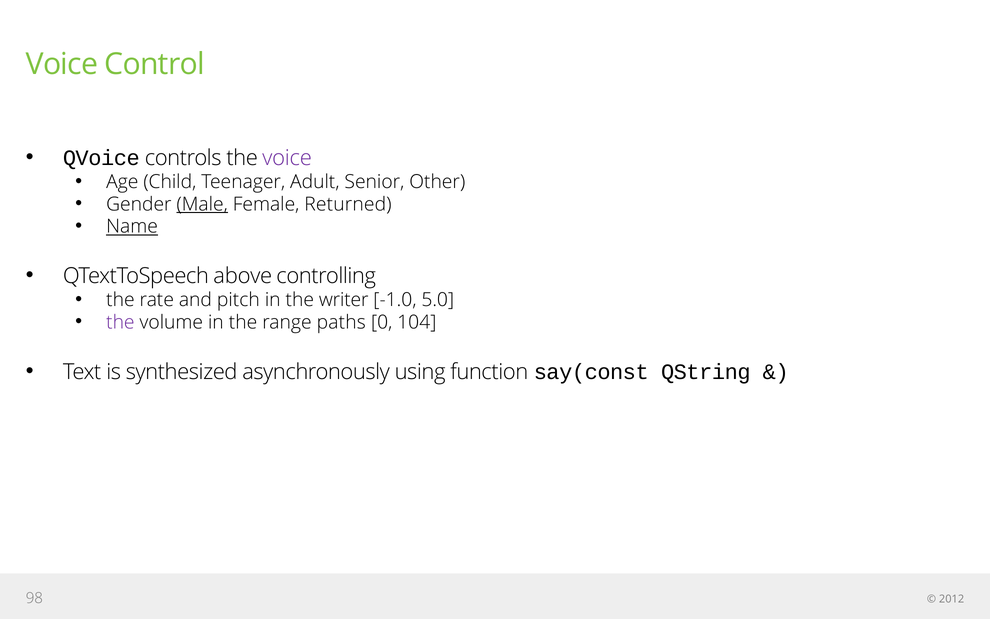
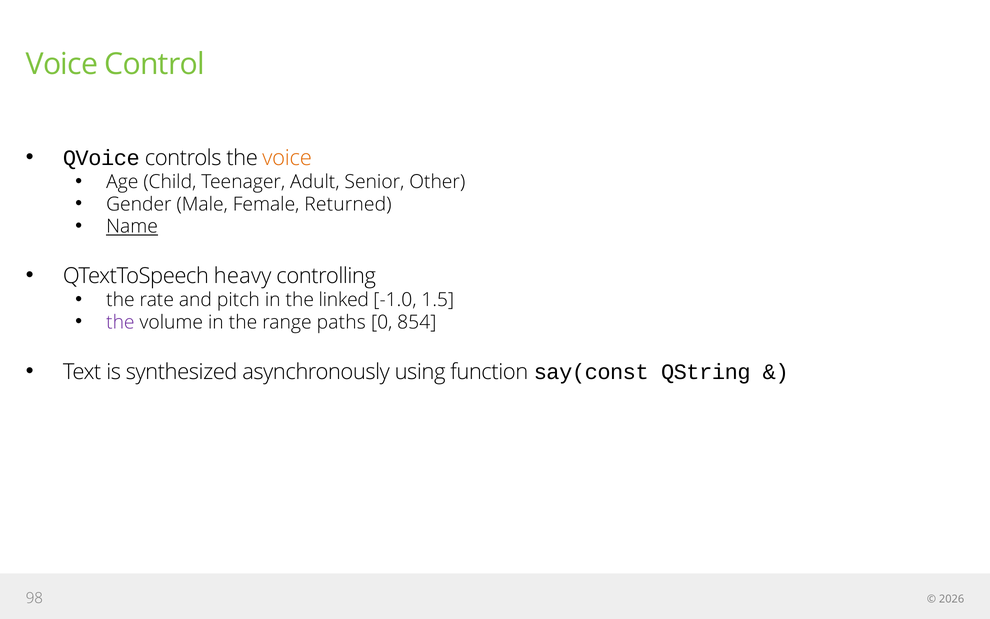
voice at (287, 158) colour: purple -> orange
Male underline: present -> none
above: above -> heavy
writer: writer -> linked
5.0: 5.0 -> 1.5
104: 104 -> 854
2012: 2012 -> 2026
